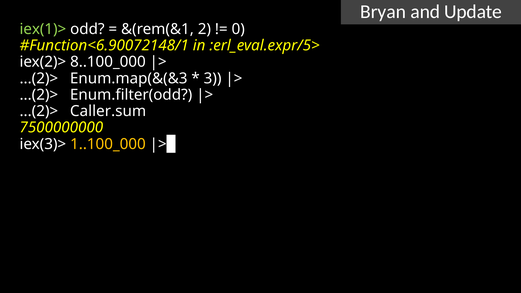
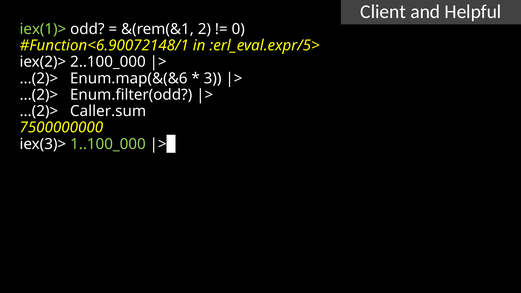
Bryan: Bryan -> Client
Update: Update -> Helpful
8..100_000: 8..100_000 -> 2..100_000
Enum.map(&(&3: Enum.map(&(&3 -> Enum.map(&(&6
1..100_000 colour: yellow -> light green
